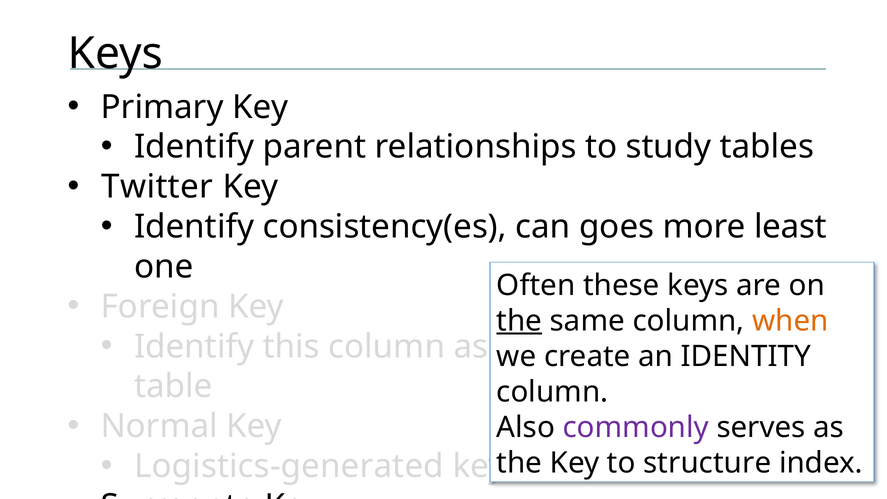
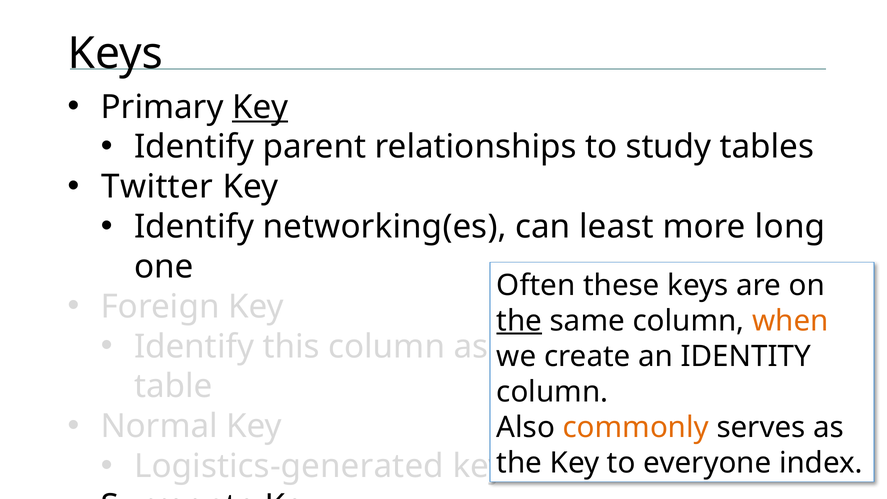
Key at (260, 107) underline: none -> present
consistency(es: consistency(es -> networking(es
goes: goes -> least
least: least -> long
commonly colour: purple -> orange
structure: structure -> everyone
